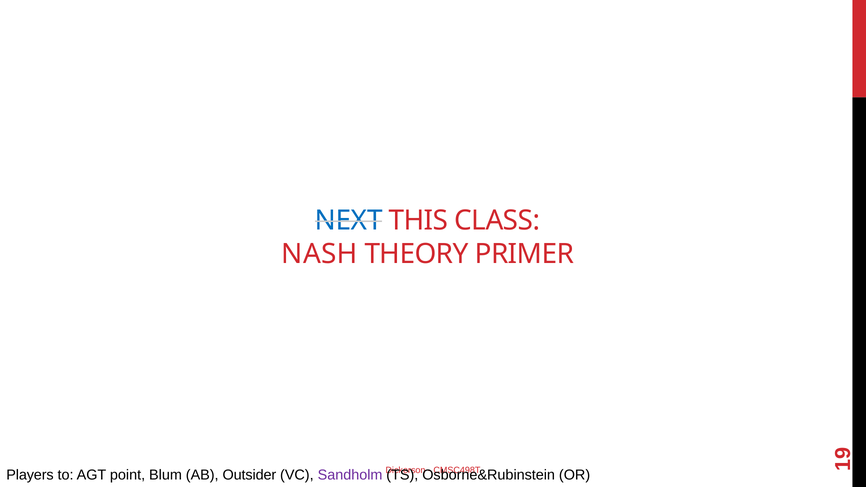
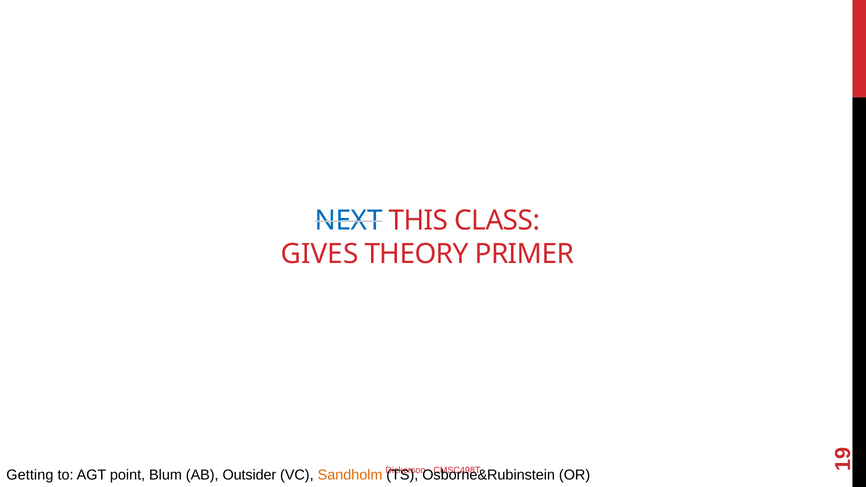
NASH: NASH -> GIVES
Players: Players -> Getting
Sandholm colour: purple -> orange
